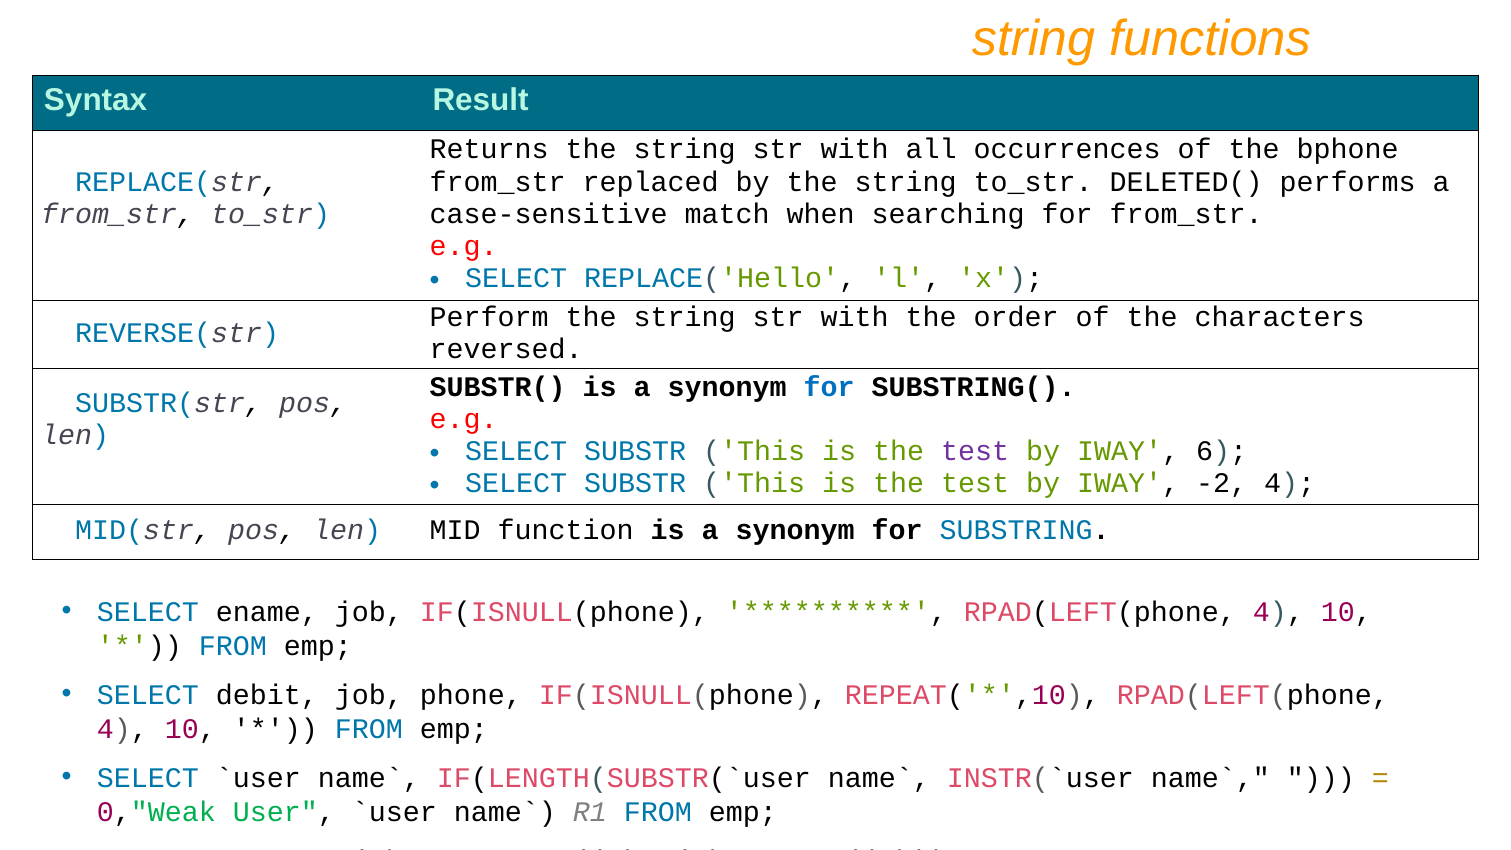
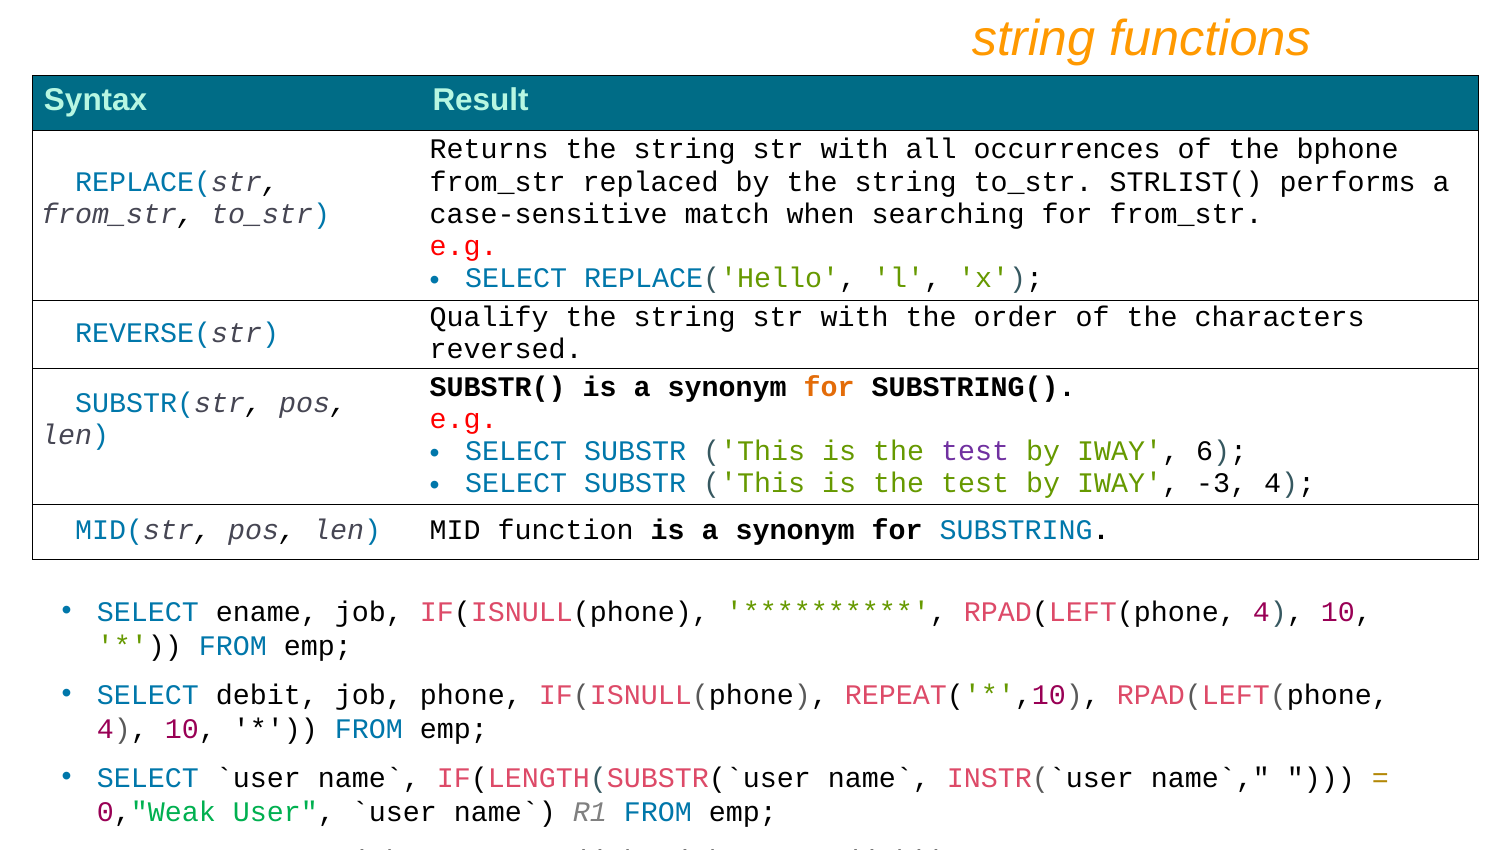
DELETED(: DELETED( -> STRLIST(
Perform: Perform -> Qualify
for at (829, 387) colour: blue -> orange
-2: -2 -> -3
